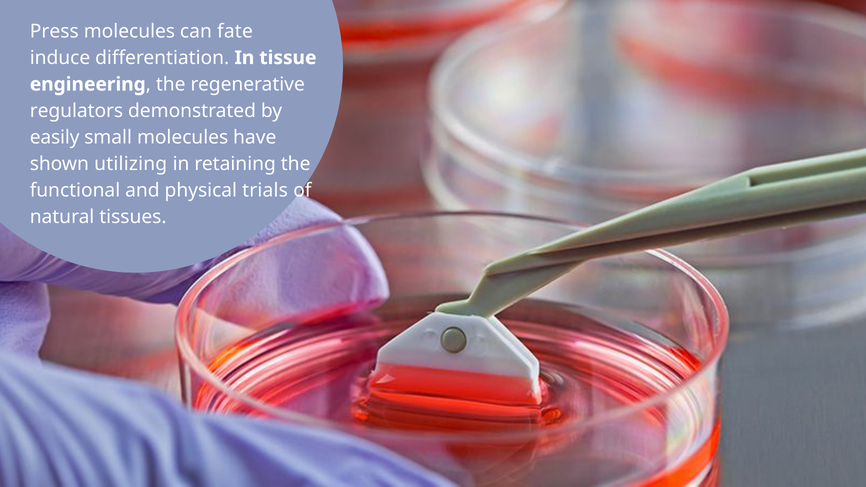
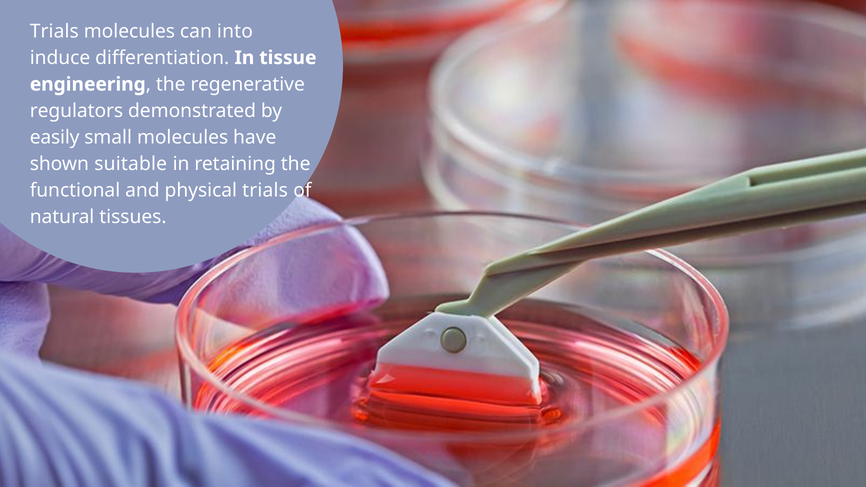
Press at (54, 31): Press -> Trials
fate: fate -> into
utilizing: utilizing -> suitable
